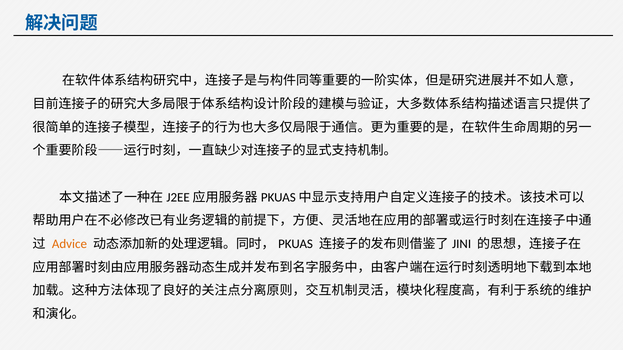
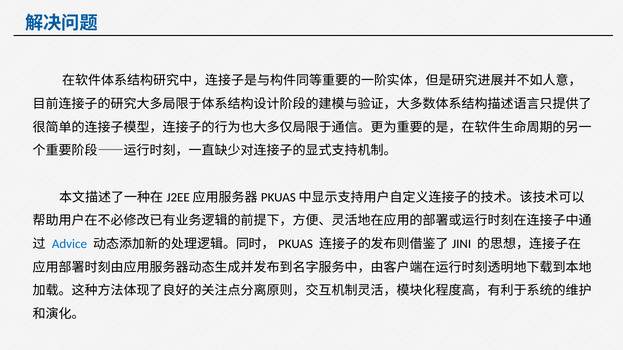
Advice colour: orange -> blue
